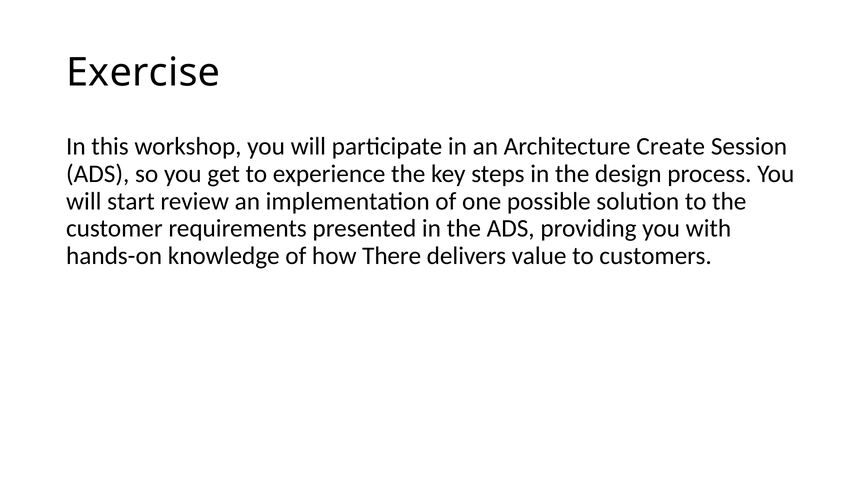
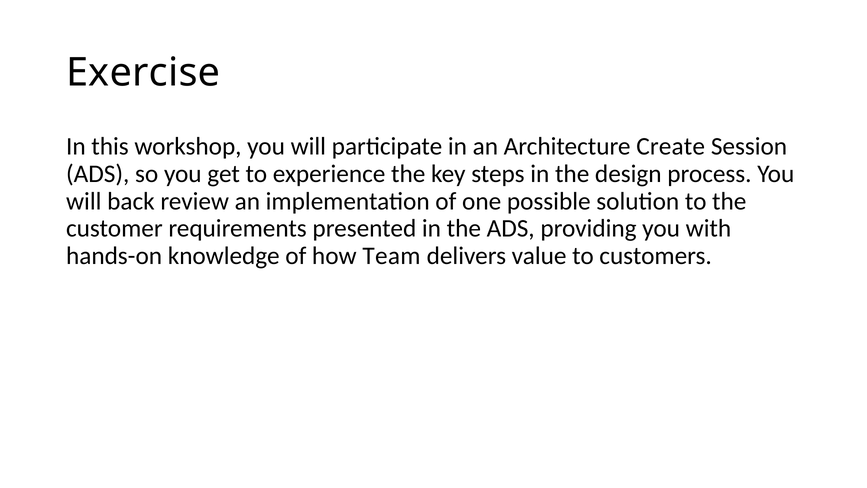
start: start -> back
There: There -> Team
